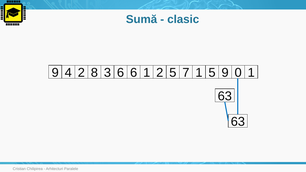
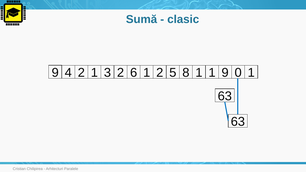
2 8: 8 -> 1
3 6: 6 -> 2
7: 7 -> 8
1 5: 5 -> 1
